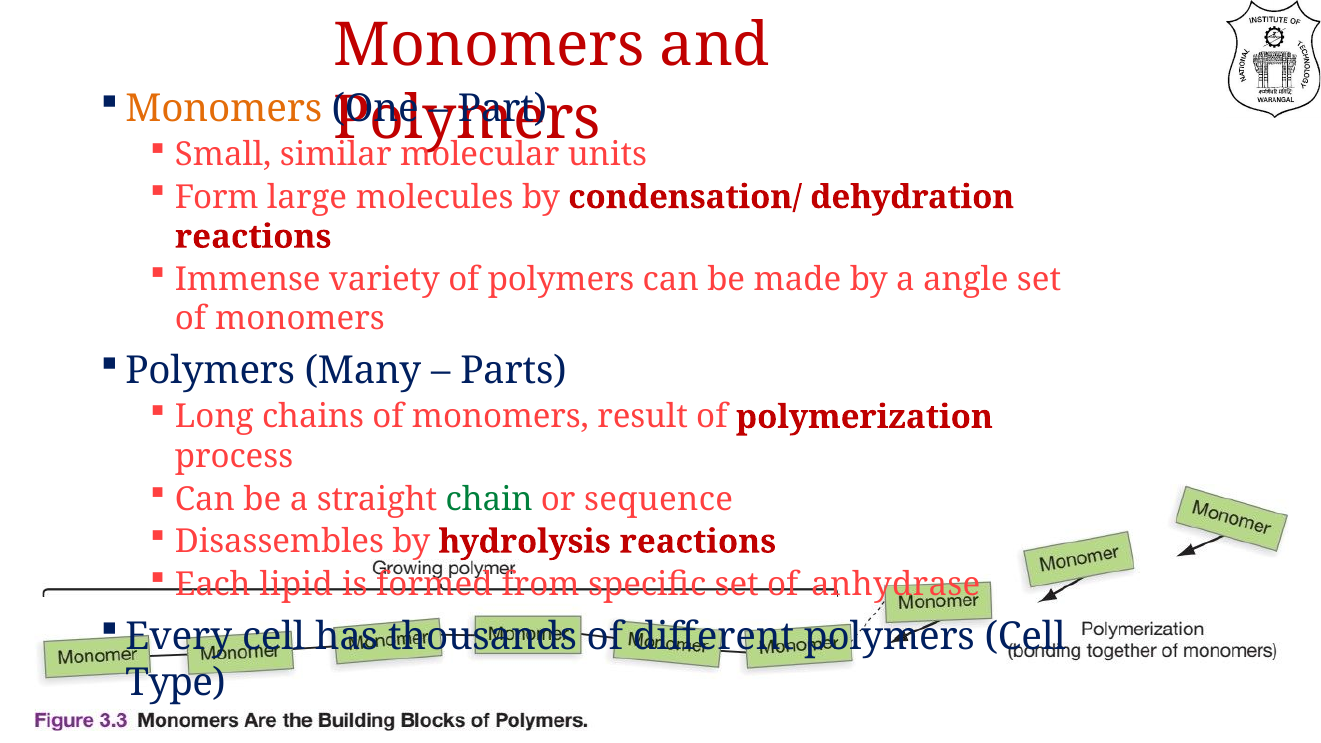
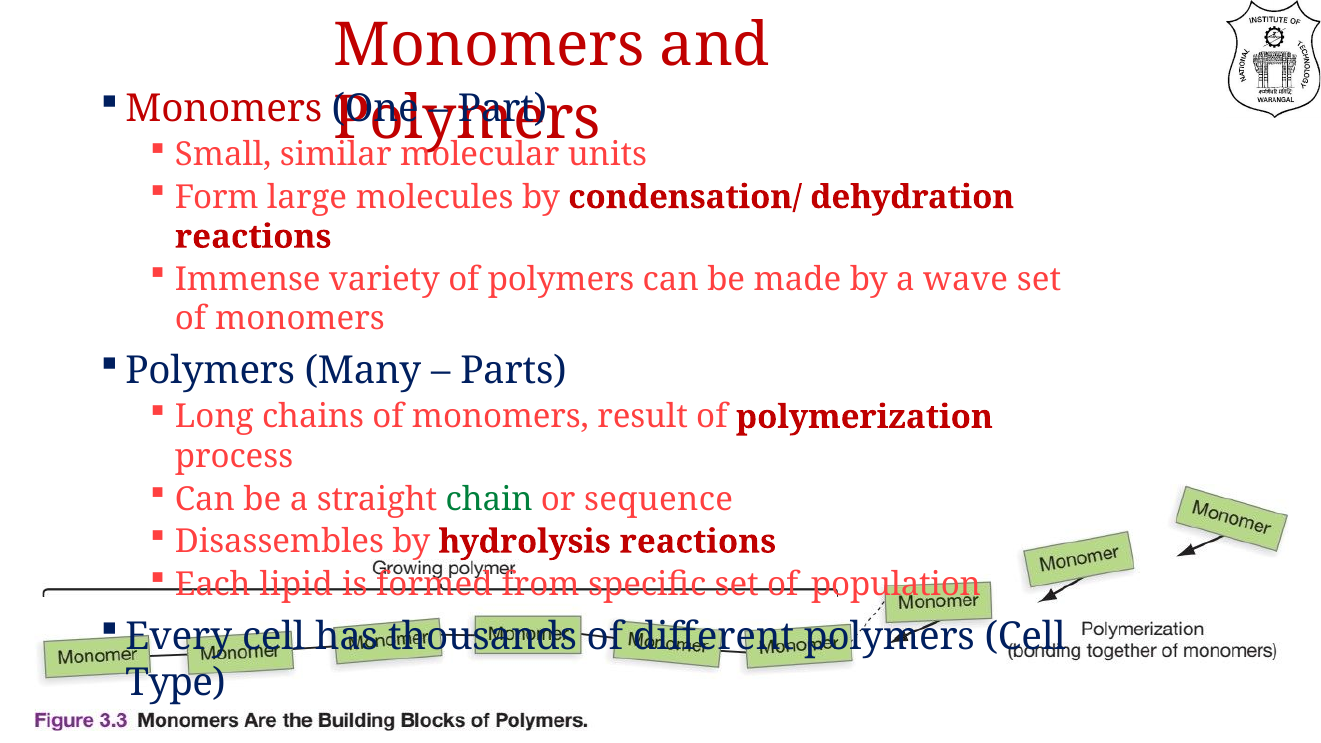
Monomers at (224, 109) colour: orange -> red
angle: angle -> wave
anhydrase: anhydrase -> population
